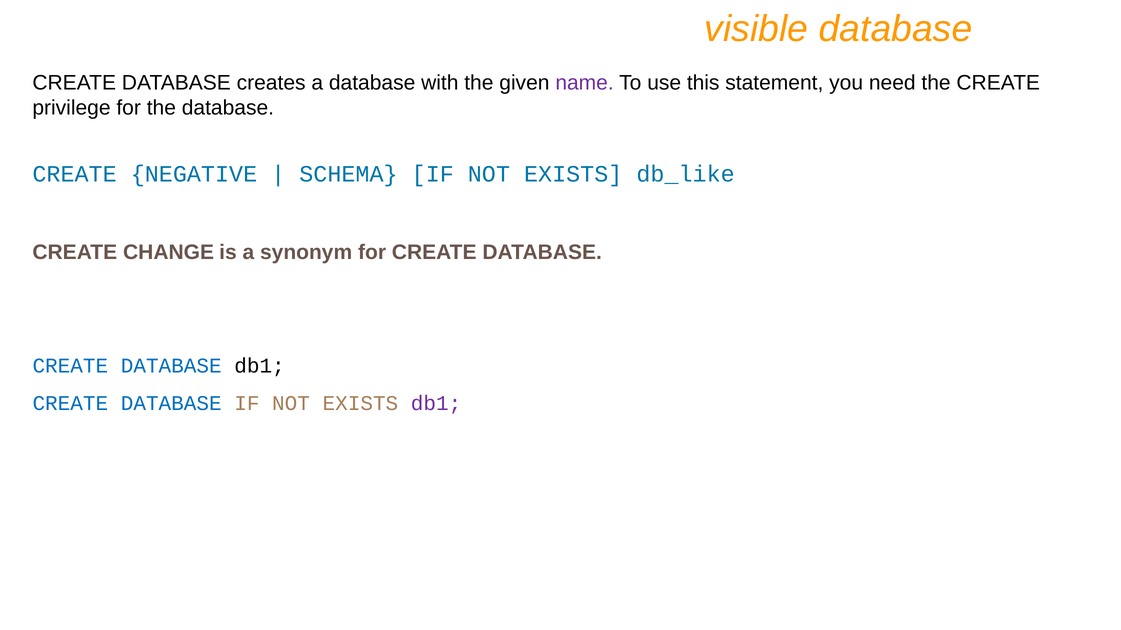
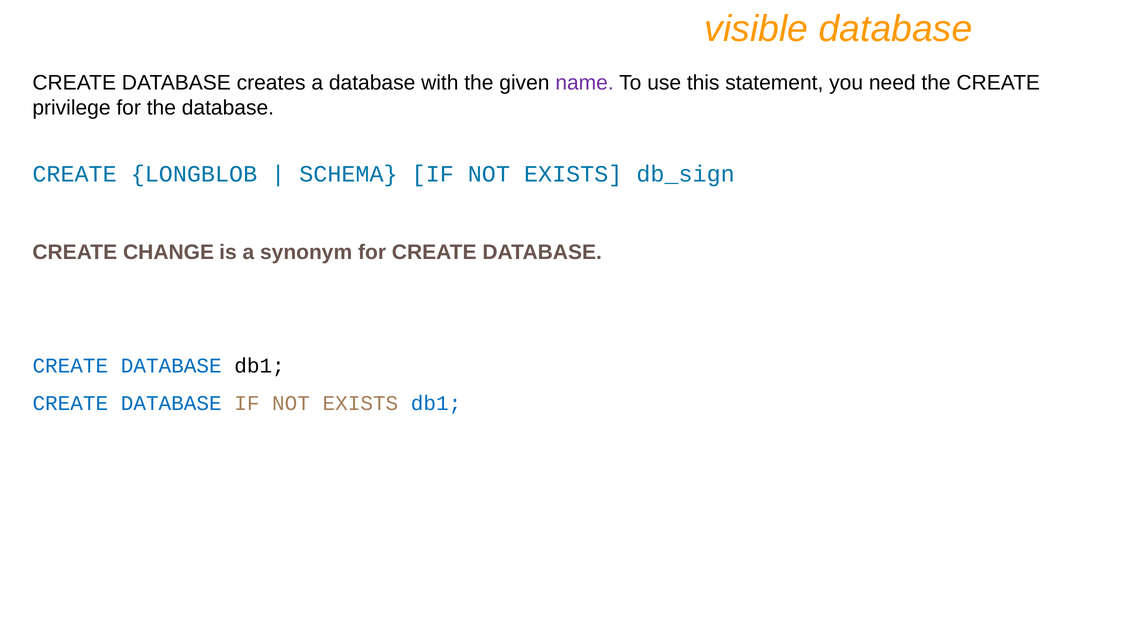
NEGATIVE: NEGATIVE -> LONGBLOB
db_like: db_like -> db_sign
db1 at (436, 404) colour: purple -> blue
